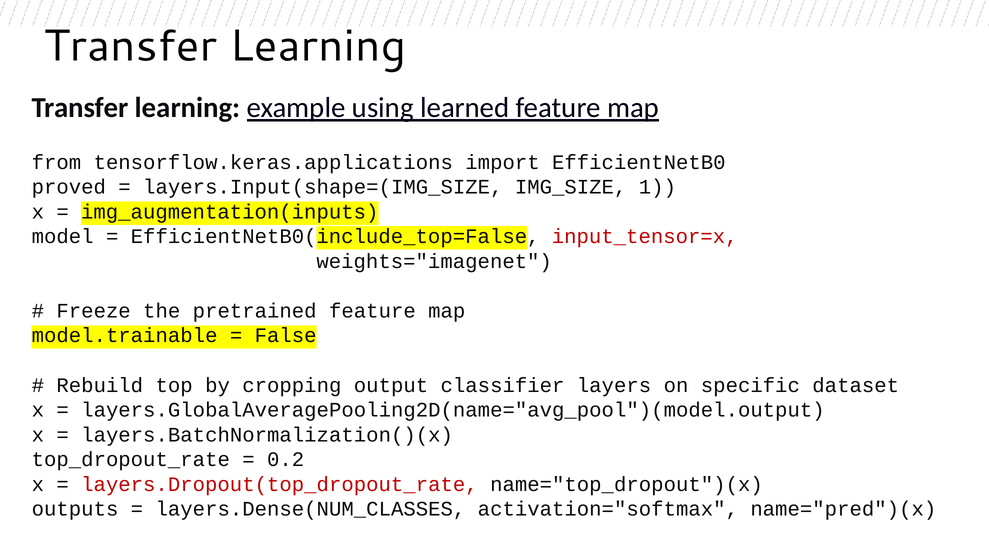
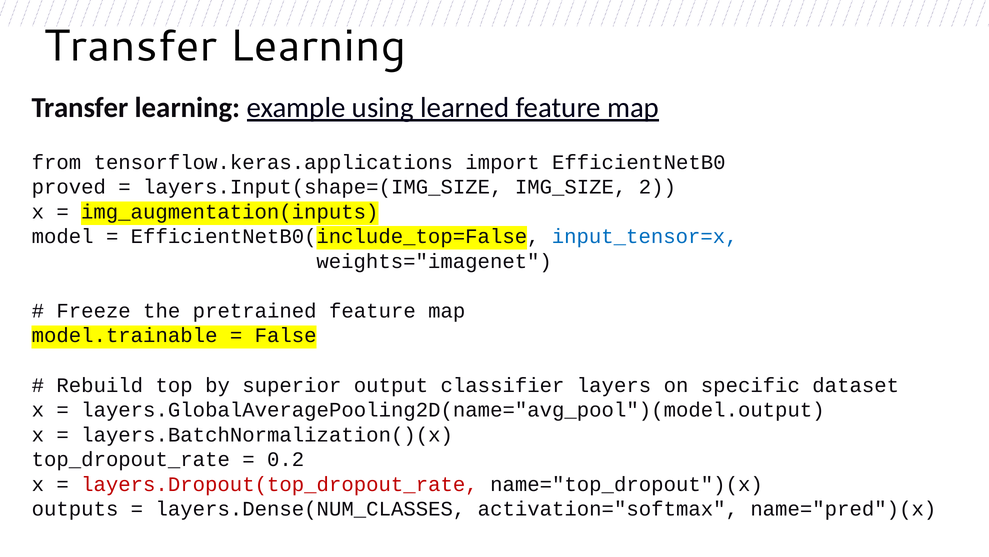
1: 1 -> 2
input_tensor=x colour: red -> blue
cropping: cropping -> superior
